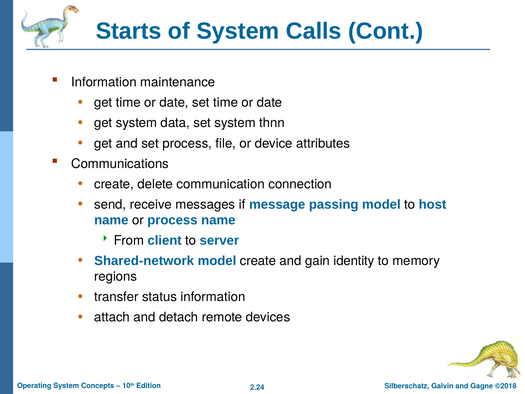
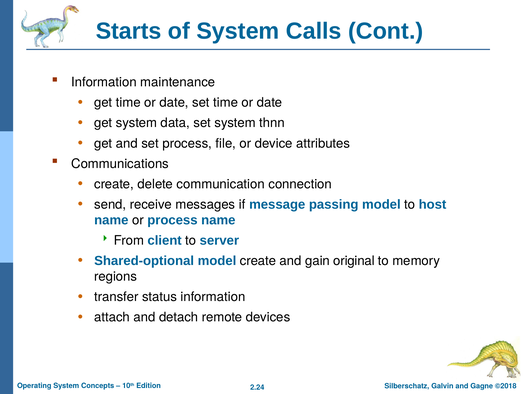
Shared-network: Shared-network -> Shared-optional
identity: identity -> original
